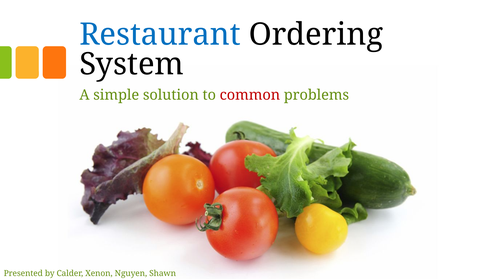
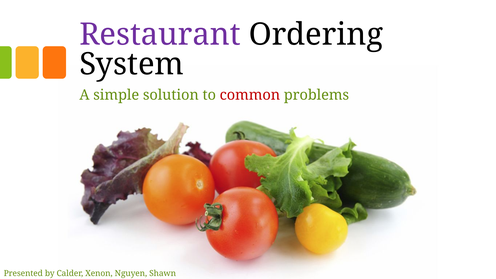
Restaurant colour: blue -> purple
